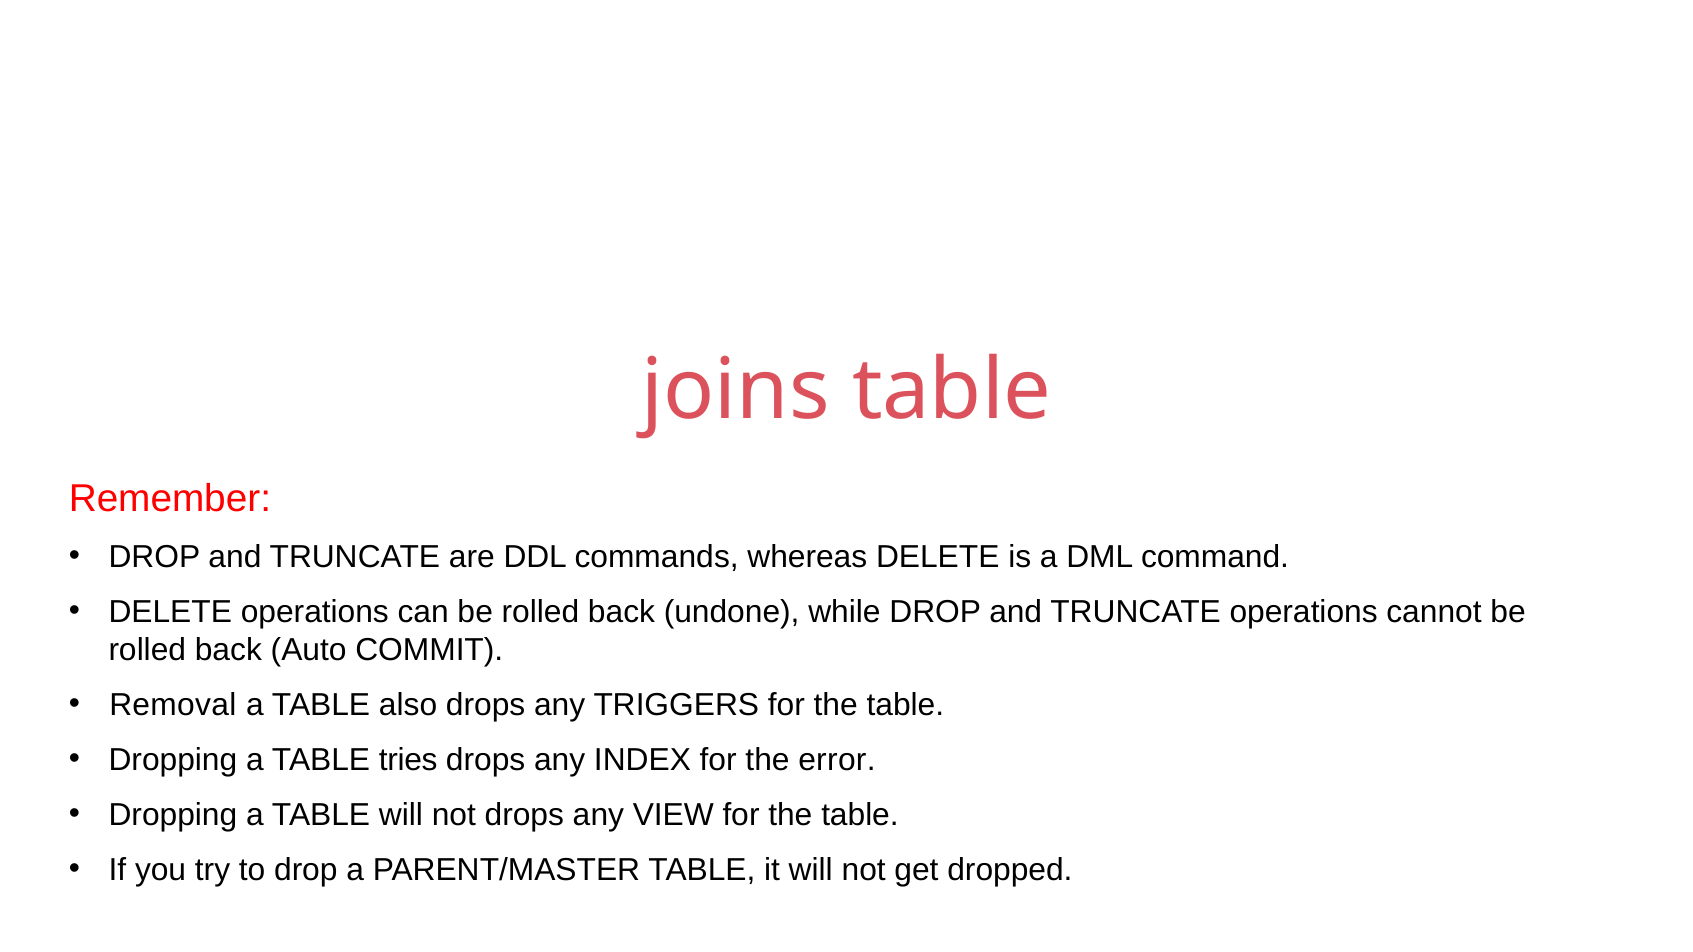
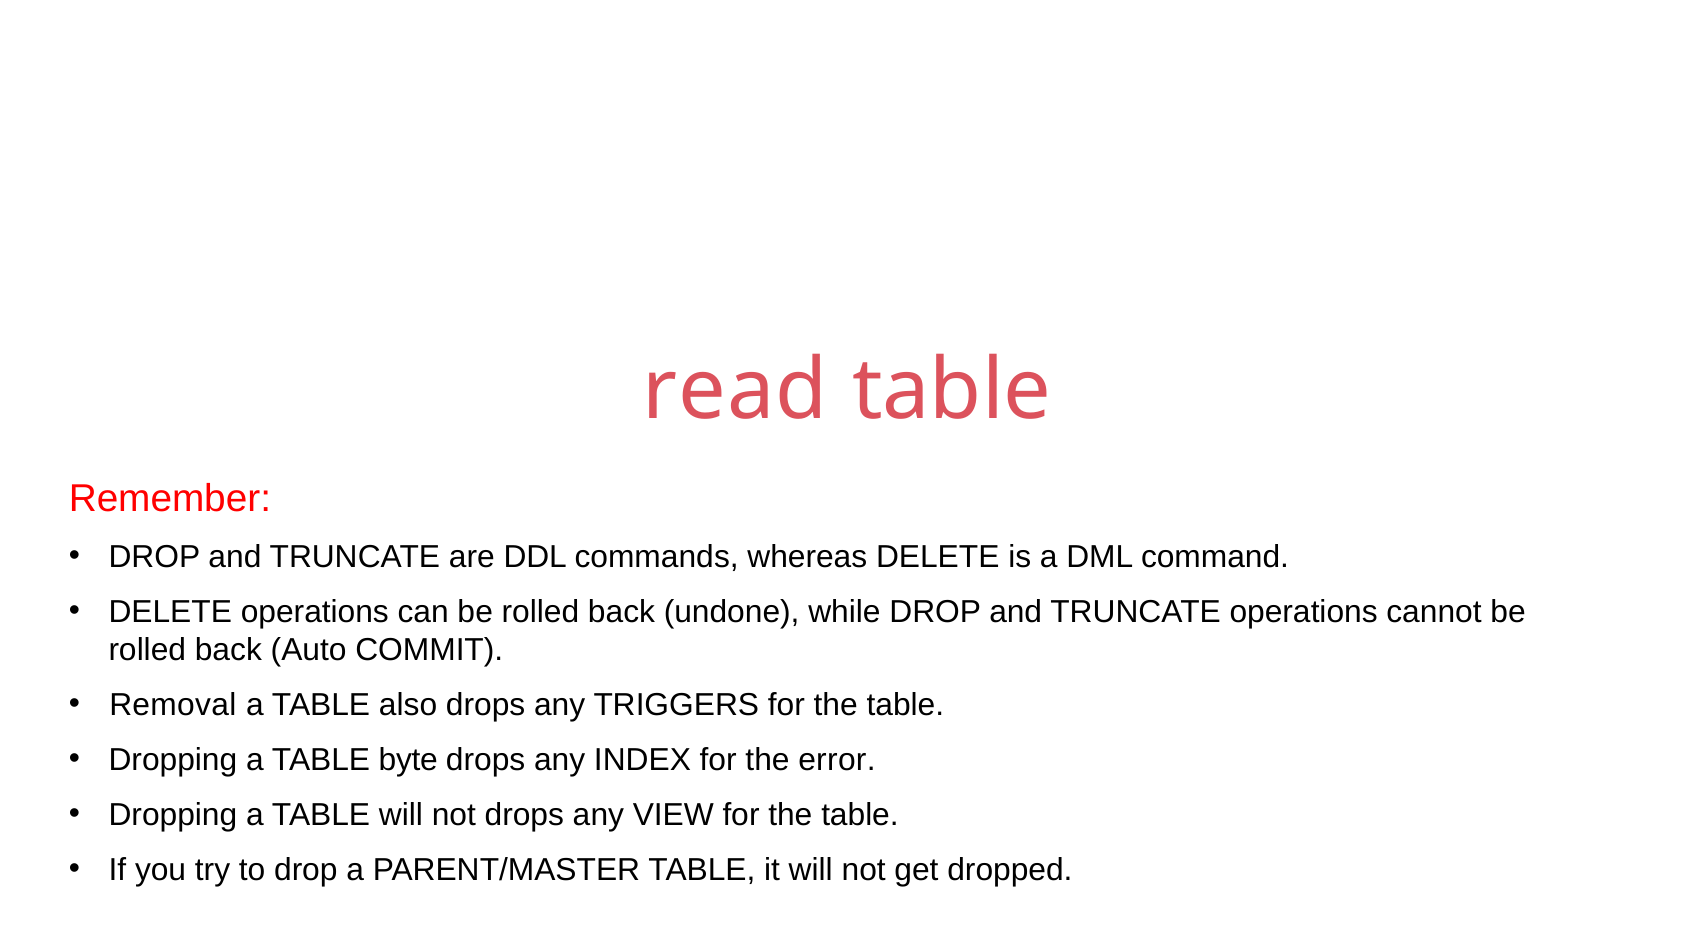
joins: joins -> read
tries: tries -> byte
